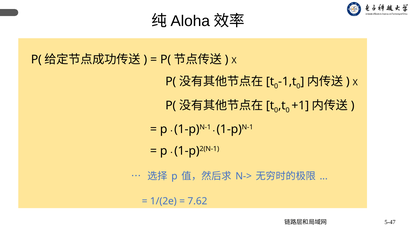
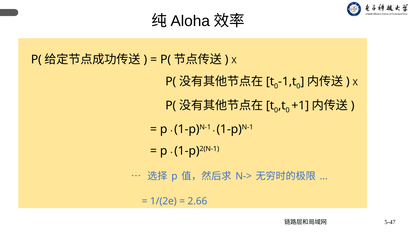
7.62: 7.62 -> 2.66
